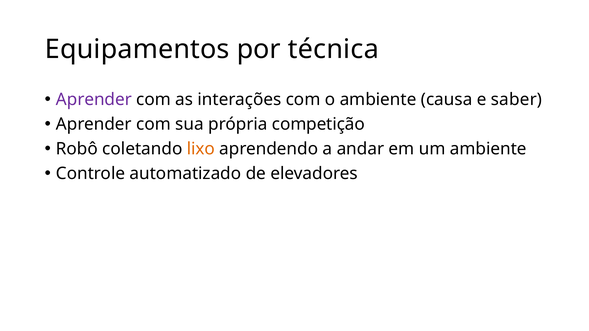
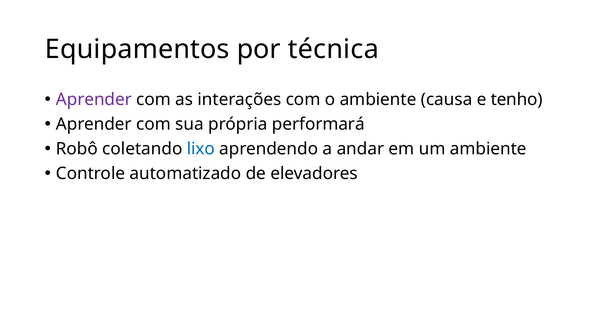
saber: saber -> tenho
competição: competição -> performará
lixo colour: orange -> blue
